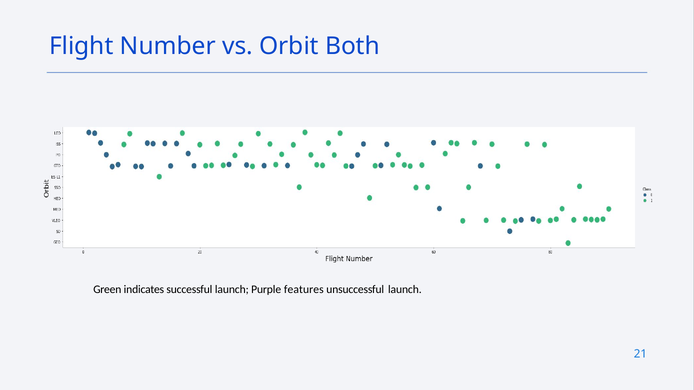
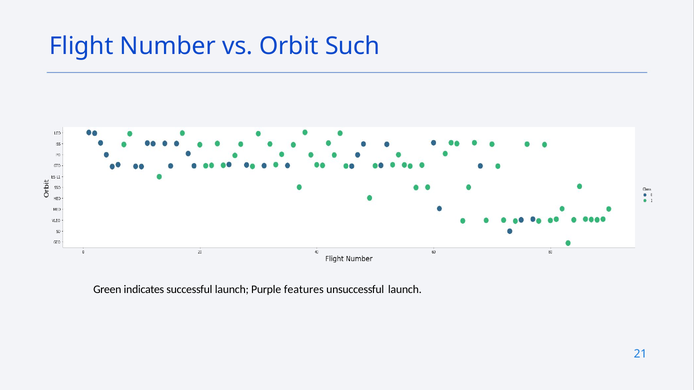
Both: Both -> Such
